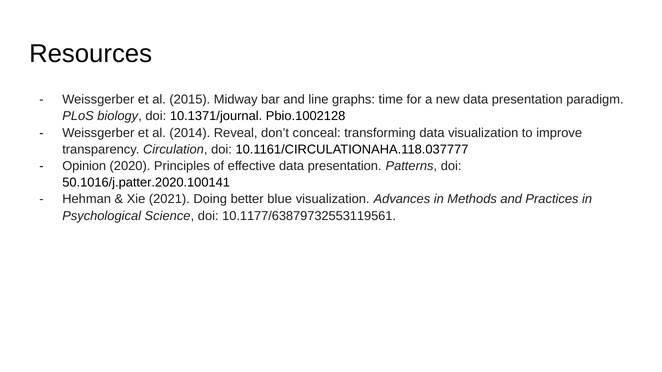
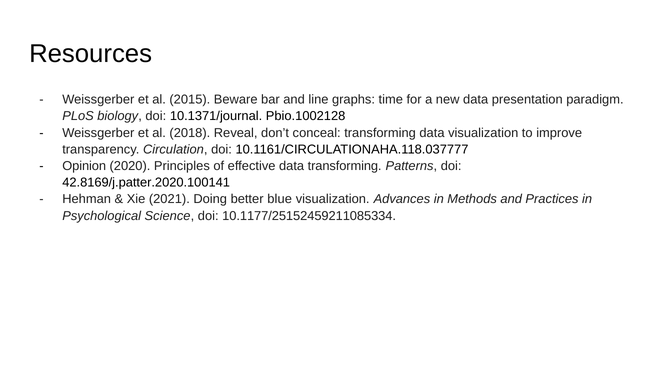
Midway: Midway -> Beware
2014: 2014 -> 2018
effective data presentation: presentation -> transforming
50.1016/j.patter.2020.100141: 50.1016/j.patter.2020.100141 -> 42.8169/j.patter.2020.100141
10.1177/63879732553119561: 10.1177/63879732553119561 -> 10.1177/25152459211085334
